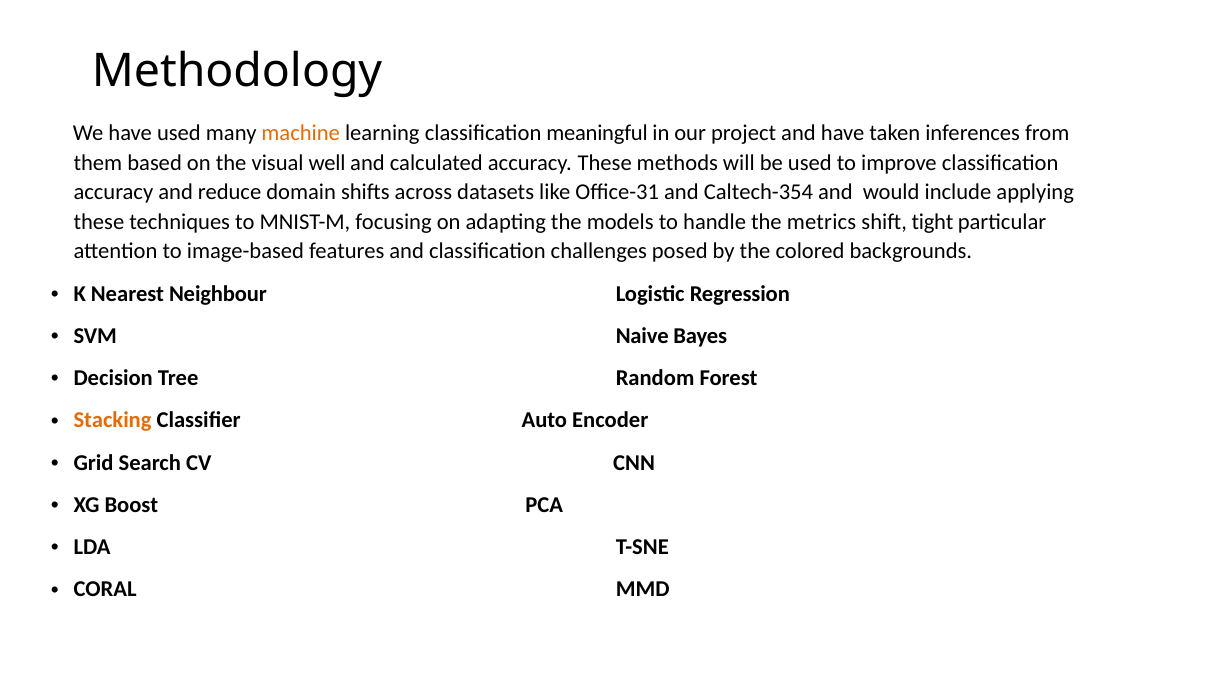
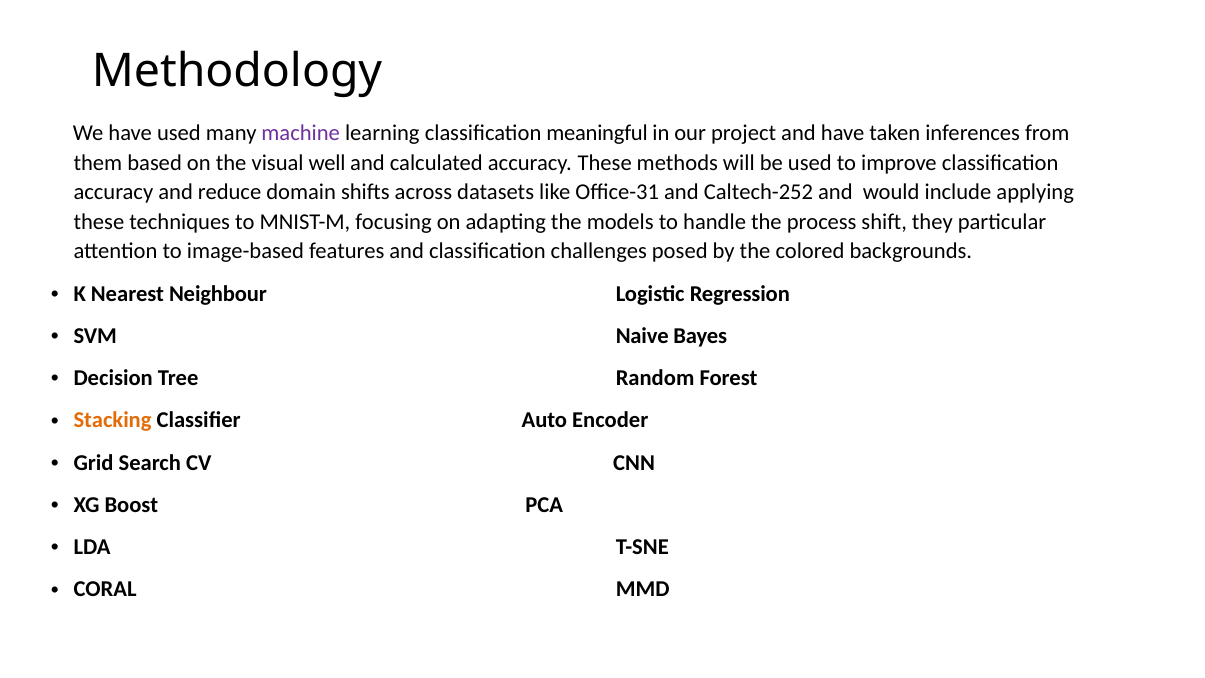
machine colour: orange -> purple
Caltech-354: Caltech-354 -> Caltech-252
metrics: metrics -> process
tight: tight -> they
